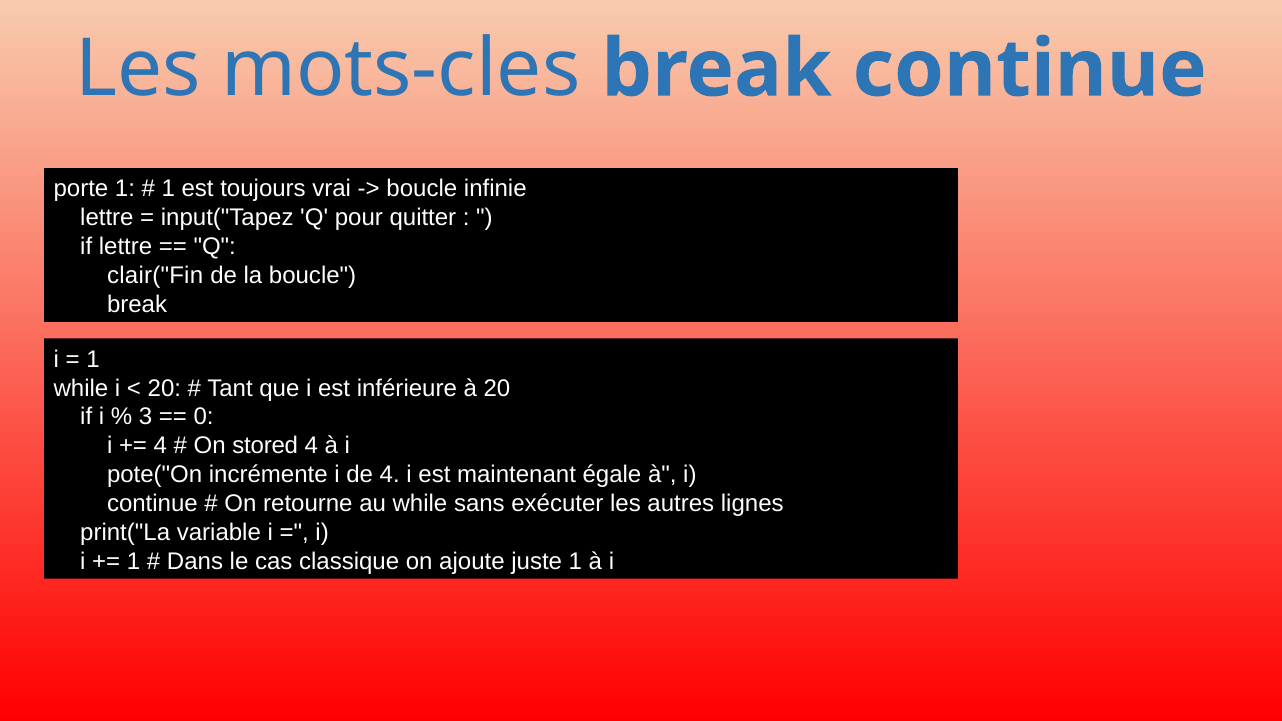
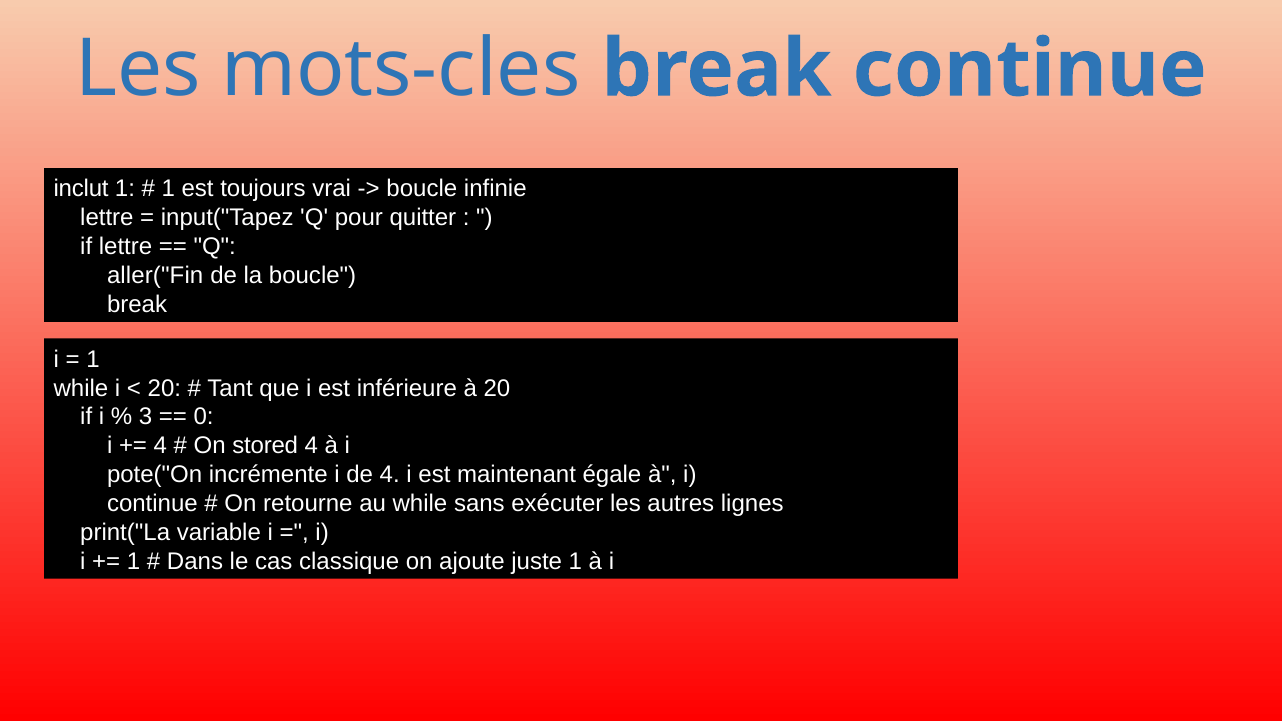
porte: porte -> inclut
clair("Fin: clair("Fin -> aller("Fin
